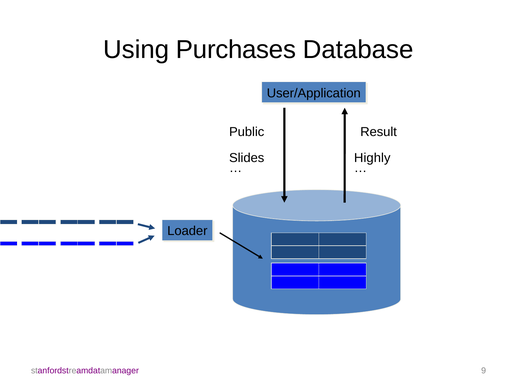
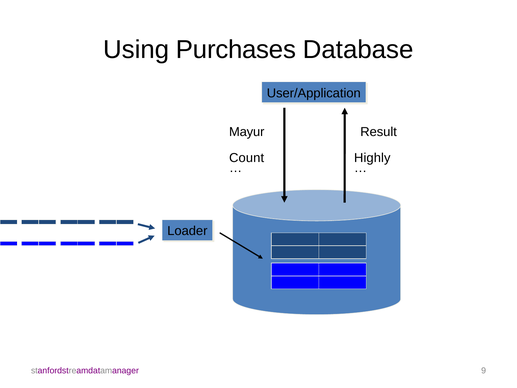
Public: Public -> Mayur
Slides: Slides -> Count
